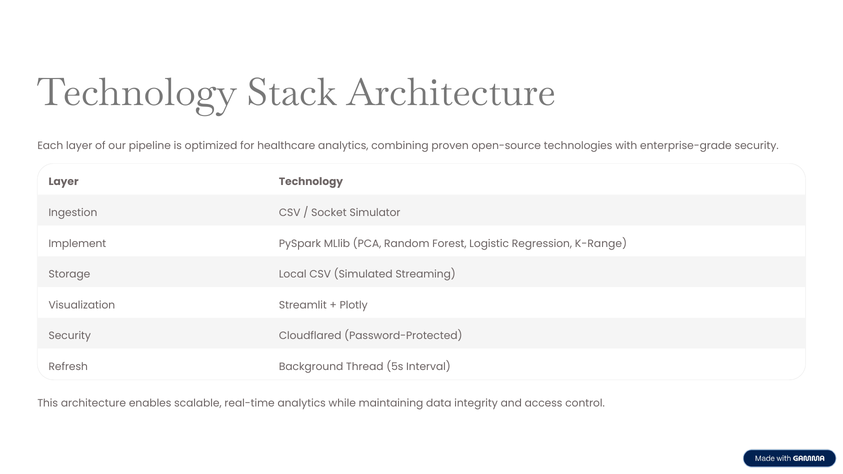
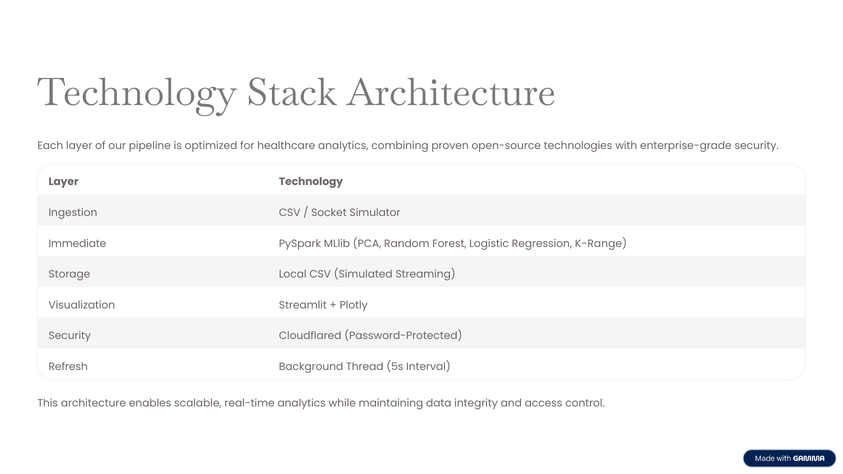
Implement: Implement -> Immediate
